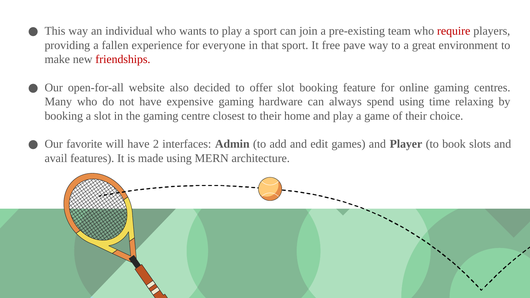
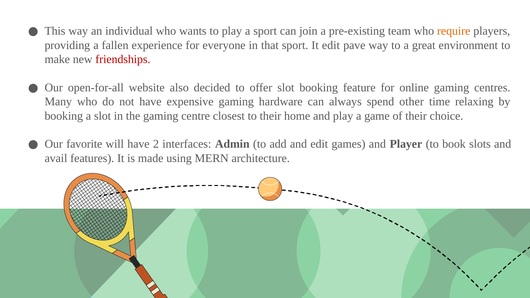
require colour: red -> orange
It free: free -> edit
spend using: using -> other
